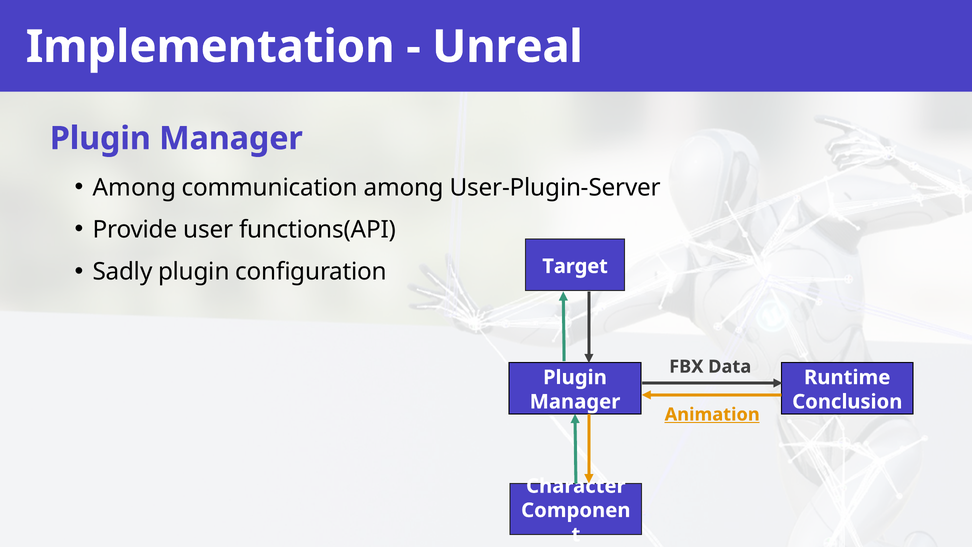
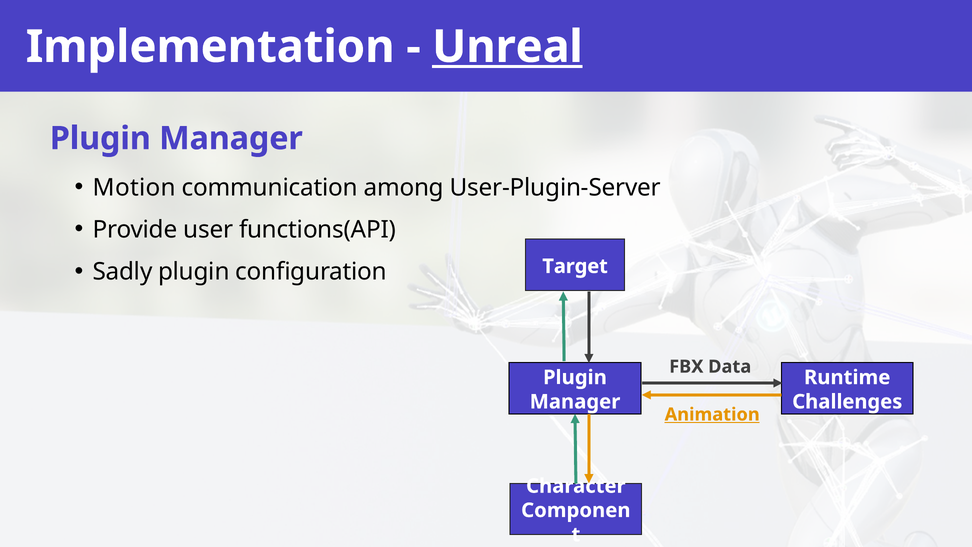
Unreal underline: none -> present
Among at (134, 187): Among -> Motion
Conclusion: Conclusion -> Challenges
